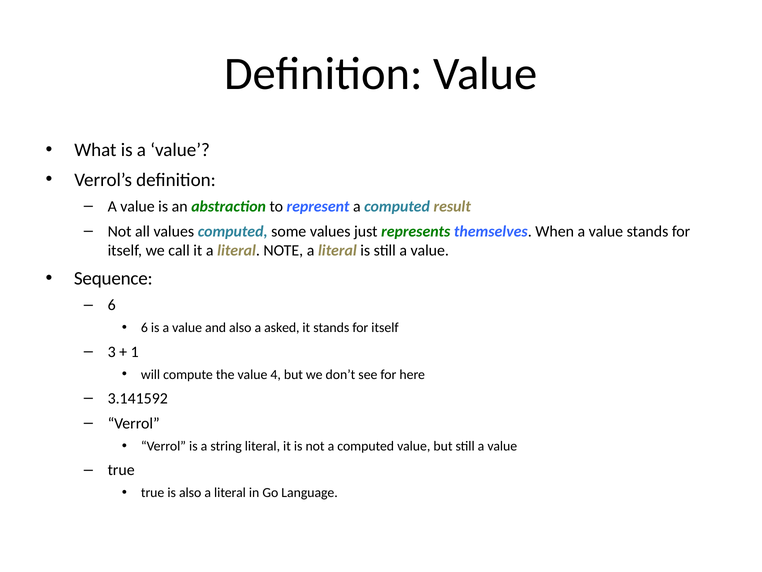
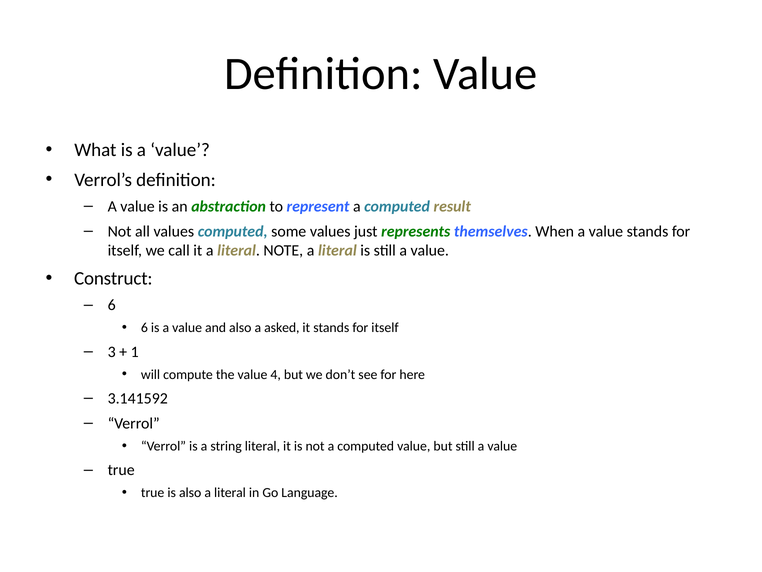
Sequence: Sequence -> Construct
